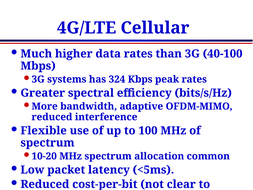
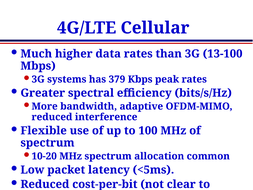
40-100: 40-100 -> 13-100
324: 324 -> 379
